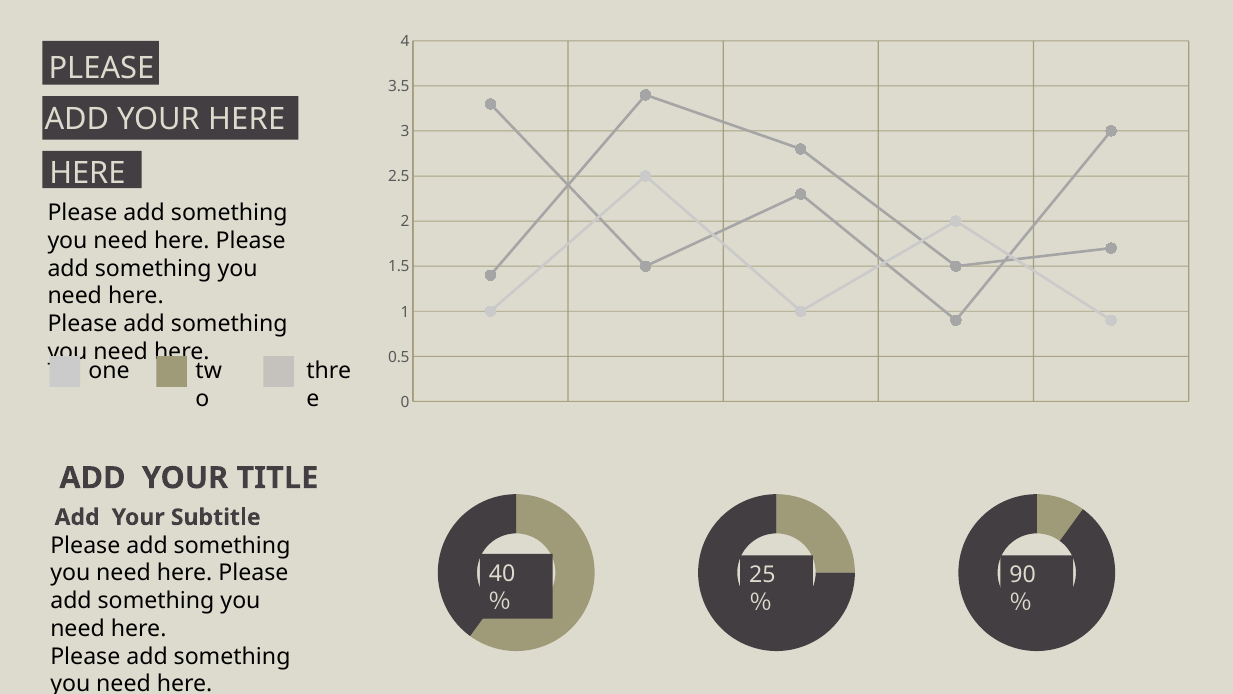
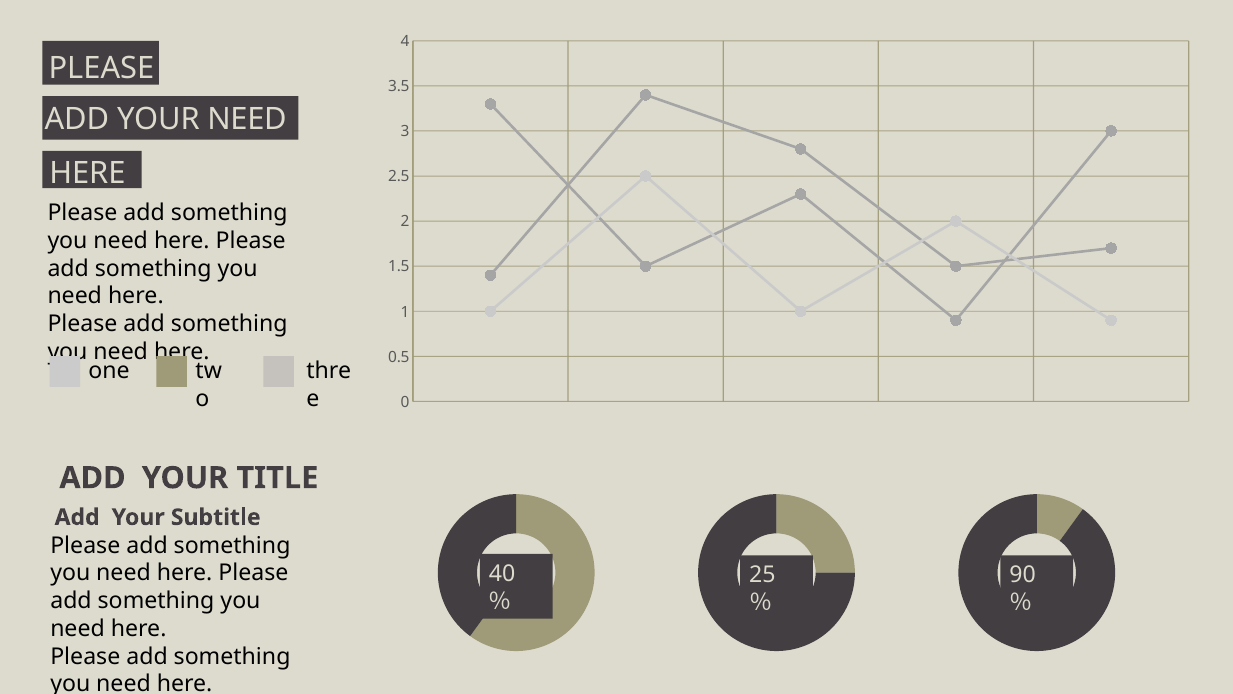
YOUR HERE: HERE -> NEED
